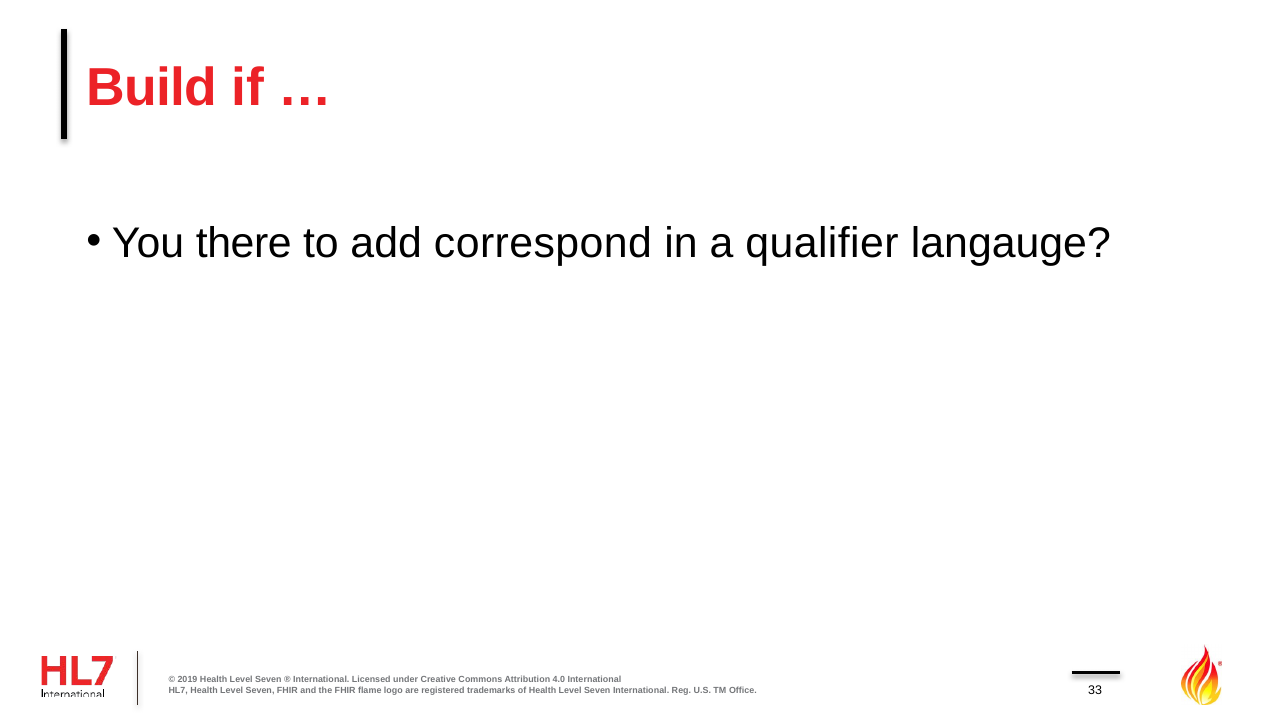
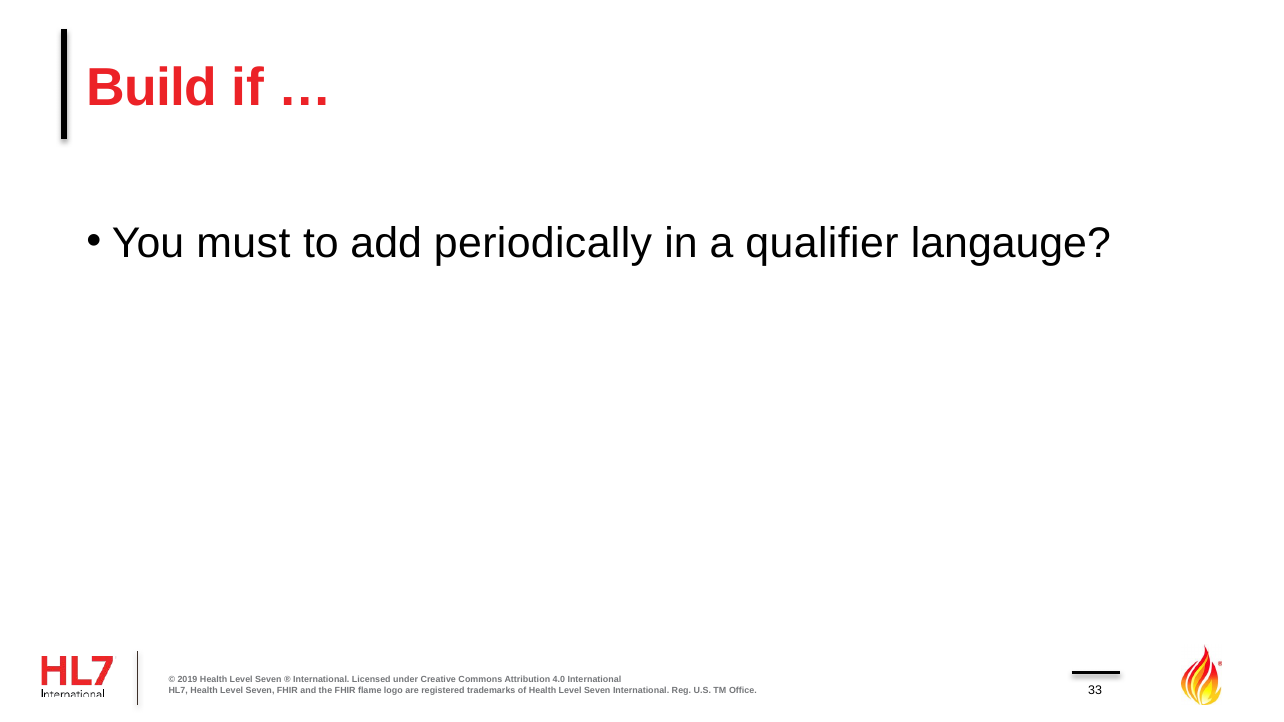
there: there -> must
correspond: correspond -> periodically
